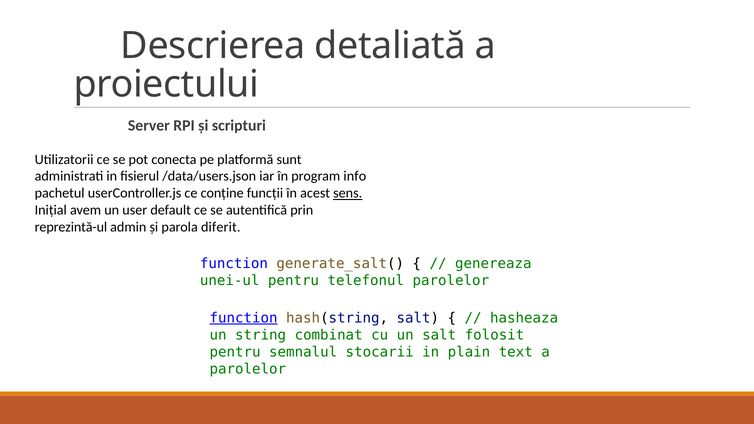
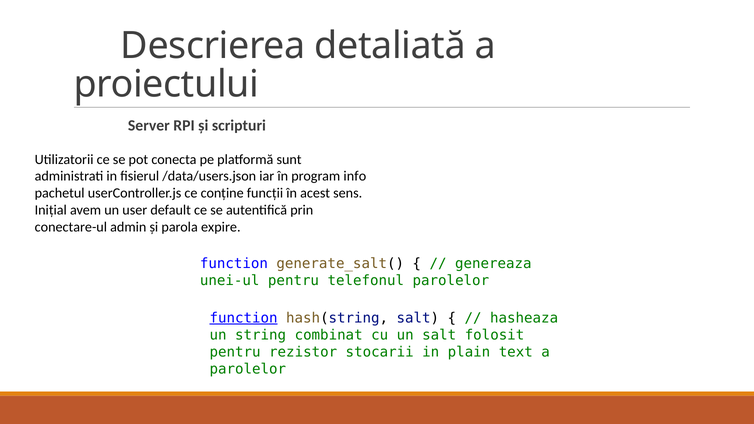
sens underline: present -> none
reprezintă-ul: reprezintă-ul -> conectare-ul
diferit: diferit -> expire
semnalul: semnalul -> rezistor
